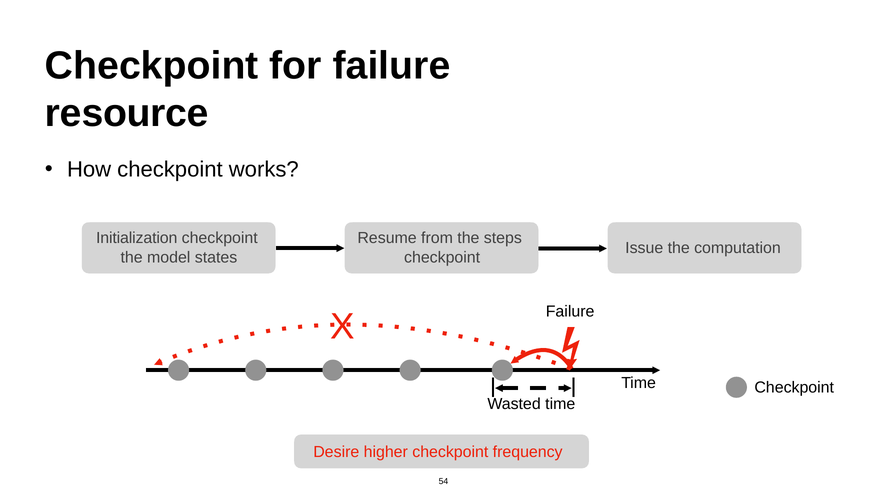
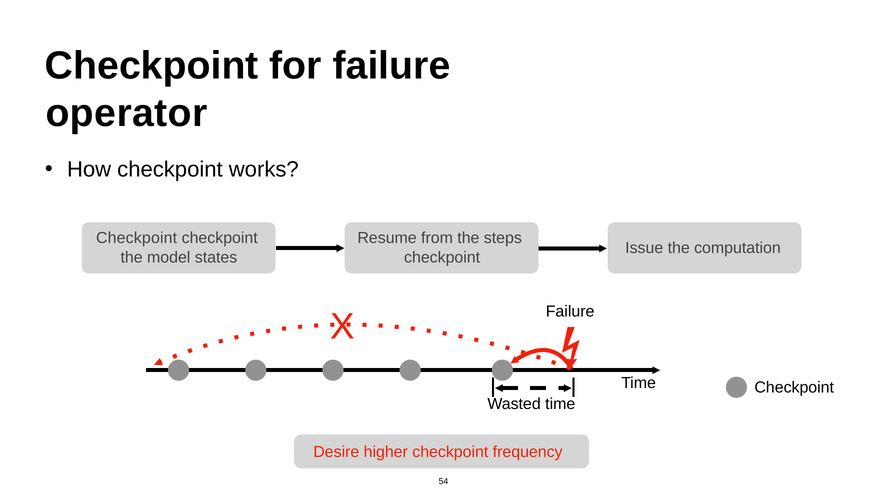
resource: resource -> operator
Initialization at (137, 238): Initialization -> Checkpoint
